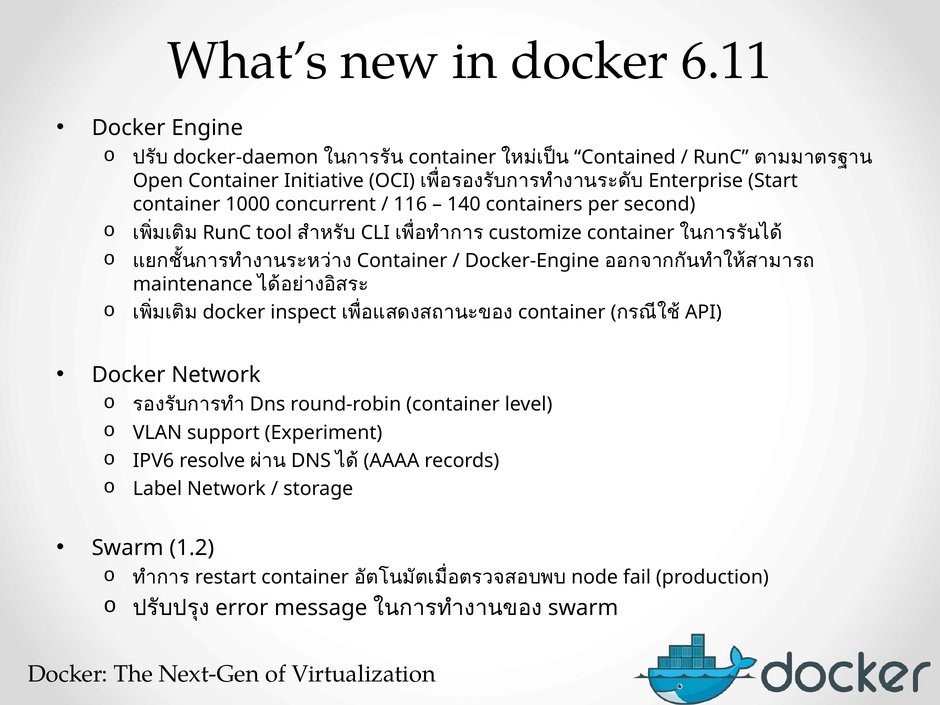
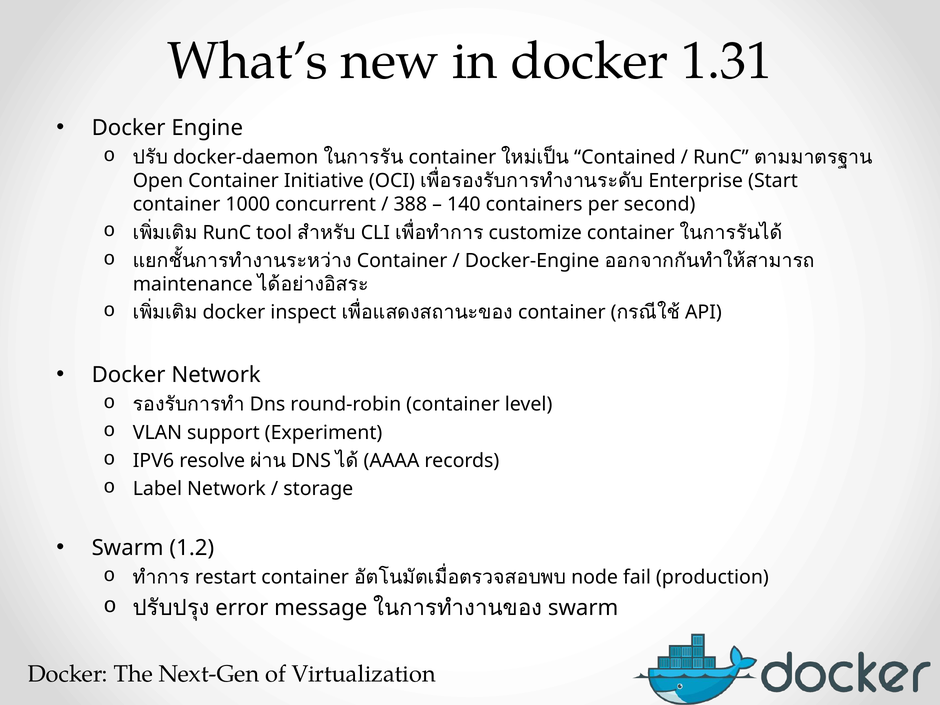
6.11: 6.11 -> 1.31
116: 116 -> 388
